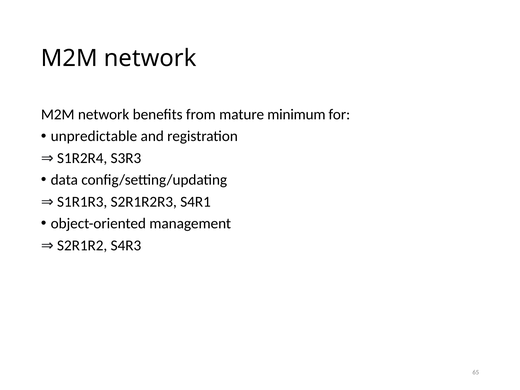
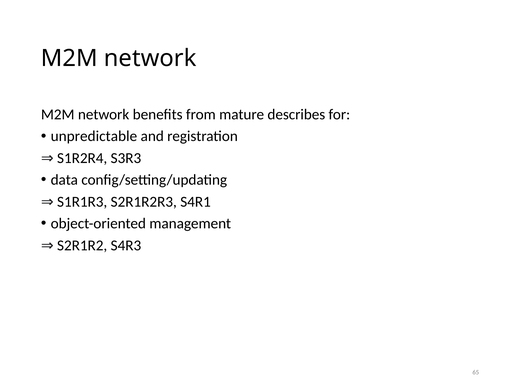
minimum: minimum -> describes
